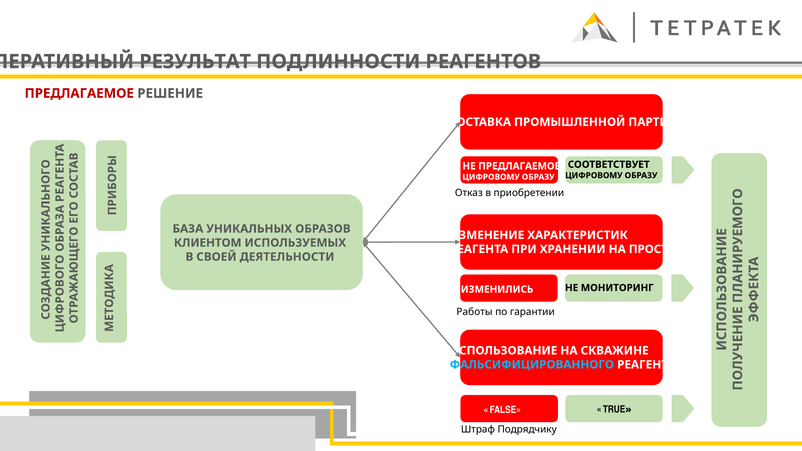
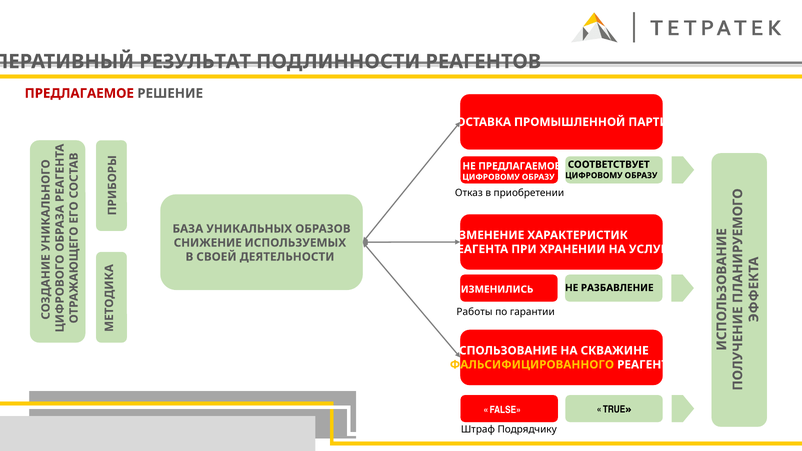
КЛИЕНТОМ: КЛИЕНТОМ -> СНИЖЕНИЕ
ПРОСТО: ПРОСТО -> УСЛУГИ
МОНИТОРИНГ: МОНИТОРИНГ -> РАЗБАВЛЕНИЕ
ФАЛЬСИФИЦИРОВАННОГО colour: light blue -> yellow
